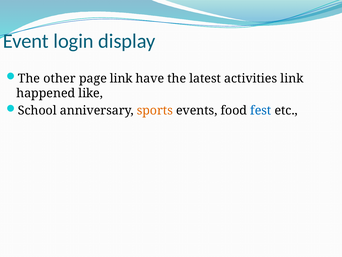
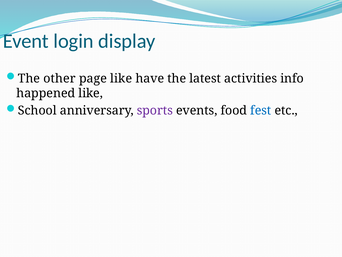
page link: link -> like
activities link: link -> info
sports colour: orange -> purple
